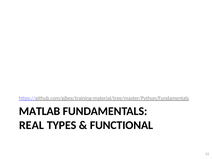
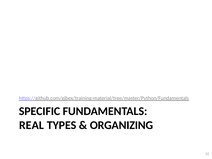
MATLAB: MATLAB -> SPECIFIC
FUNCTIONAL: FUNCTIONAL -> ORGANIZING
